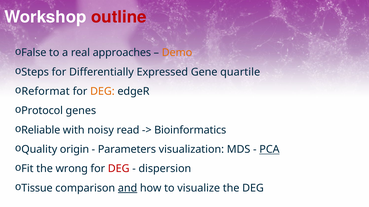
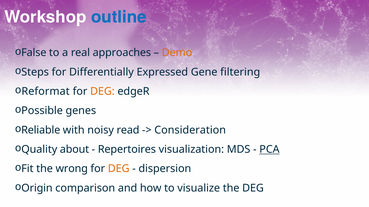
outline colour: red -> blue
quartile: quartile -> filtering
Protocol: Protocol -> Possible
Bioinformatics: Bioinformatics -> Consideration
origin: origin -> about
Parameters: Parameters -> Repertoires
DEG at (119, 169) colour: red -> orange
Tissue: Tissue -> Origin
and underline: present -> none
